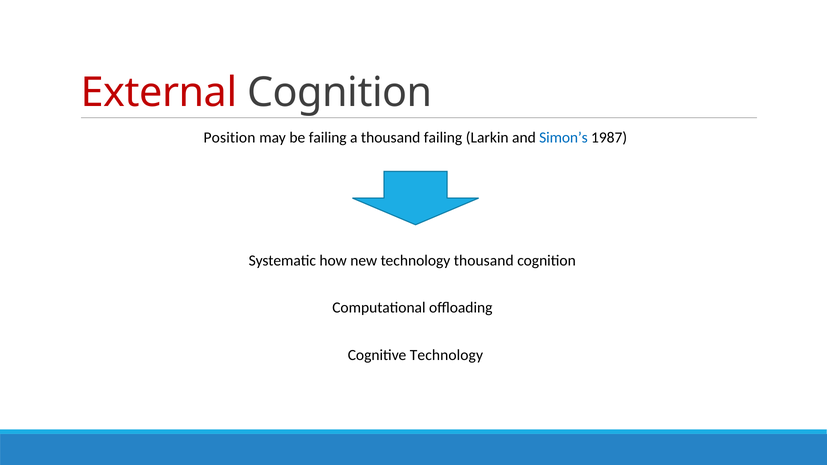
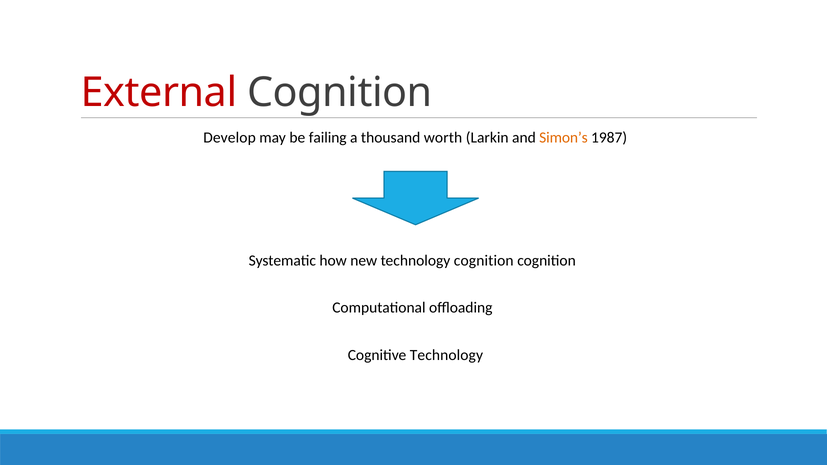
Position: Position -> Develop
thousand failing: failing -> worth
Simon’s colour: blue -> orange
technology thousand: thousand -> cognition
